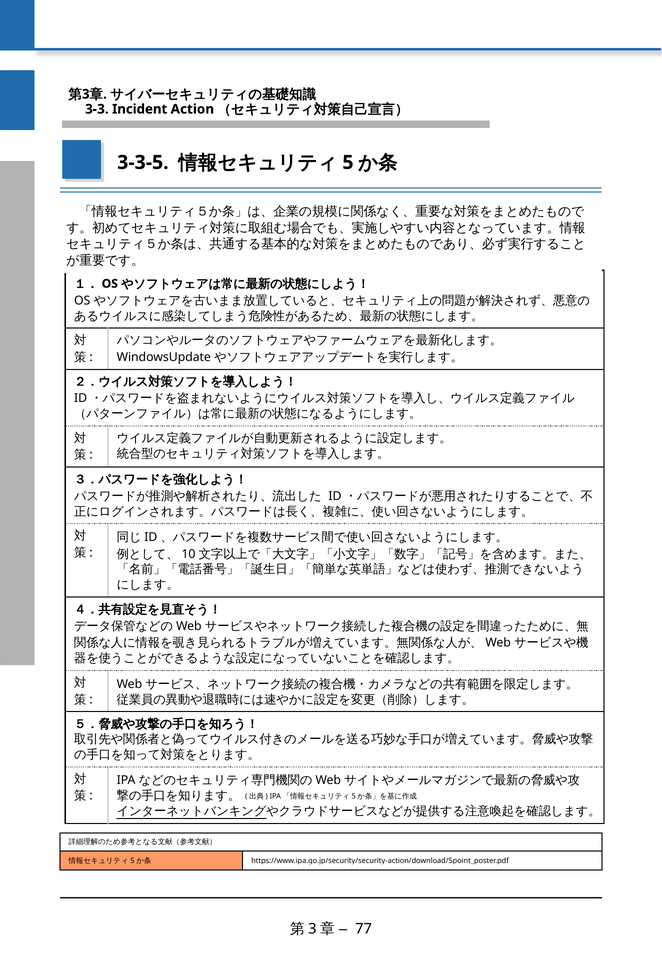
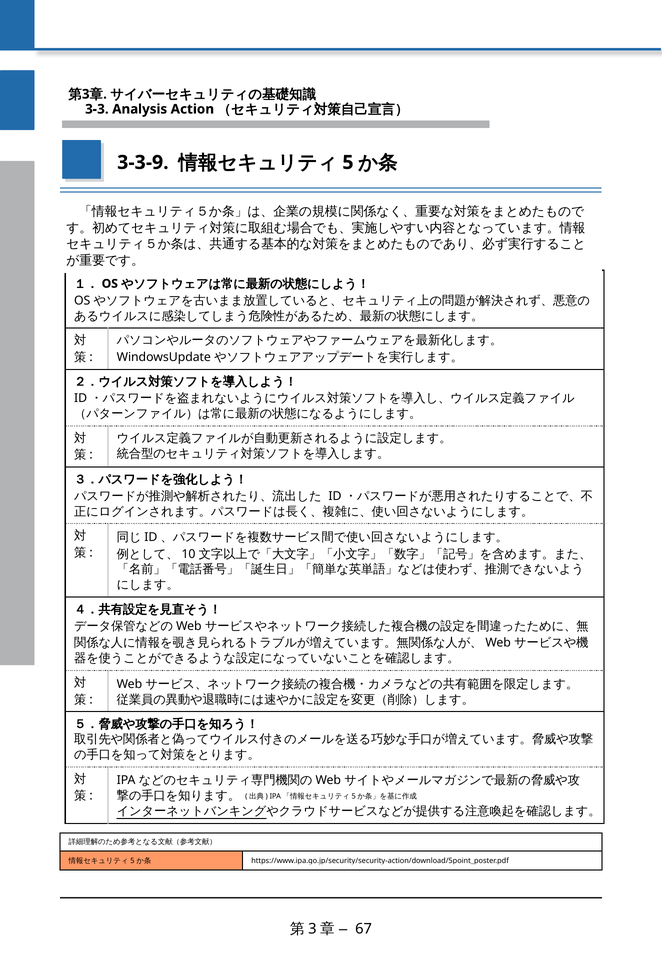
Incident: Incident -> Analysis
3-3-5: 3-3-5 -> 3-3-9
77: 77 -> 67
